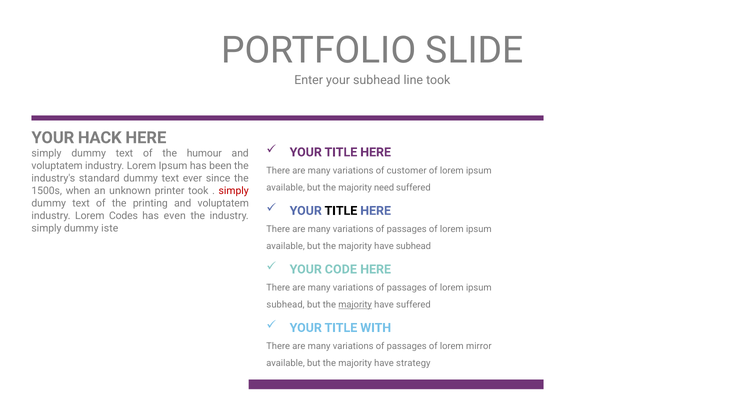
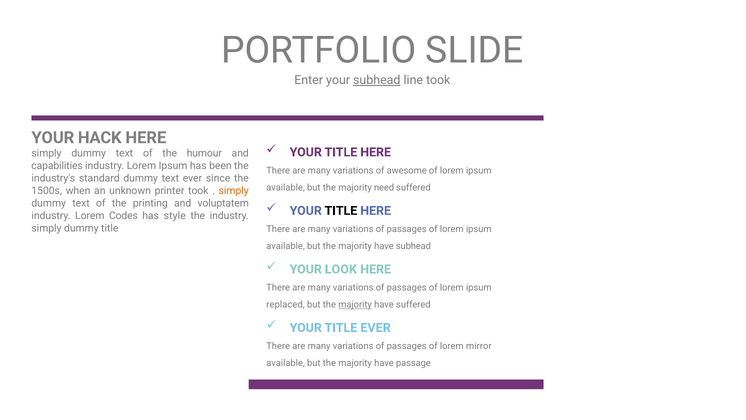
subhead at (377, 80) underline: none -> present
voluptatem at (57, 166): voluptatem -> capabilities
customer: customer -> awesome
simply at (234, 191) colour: red -> orange
even: even -> style
dummy iste: iste -> title
CODE: CODE -> LOOK
subhead at (286, 304): subhead -> replaced
TITLE WITH: WITH -> EVER
strategy: strategy -> passage
